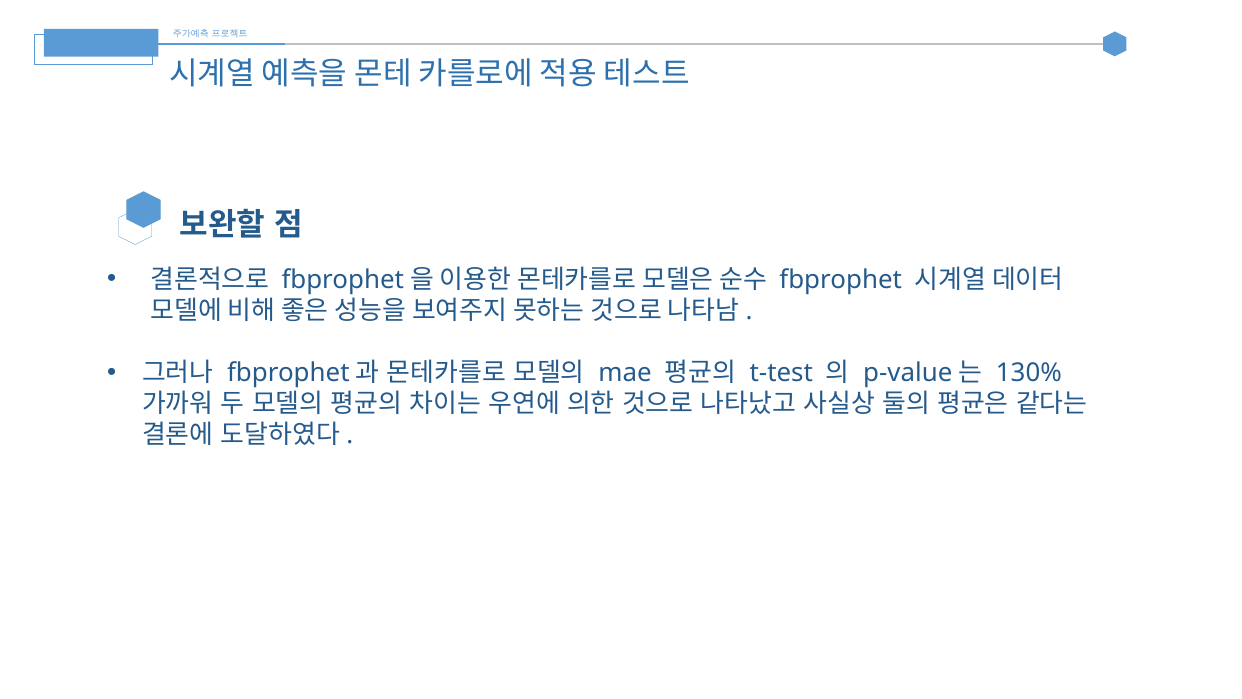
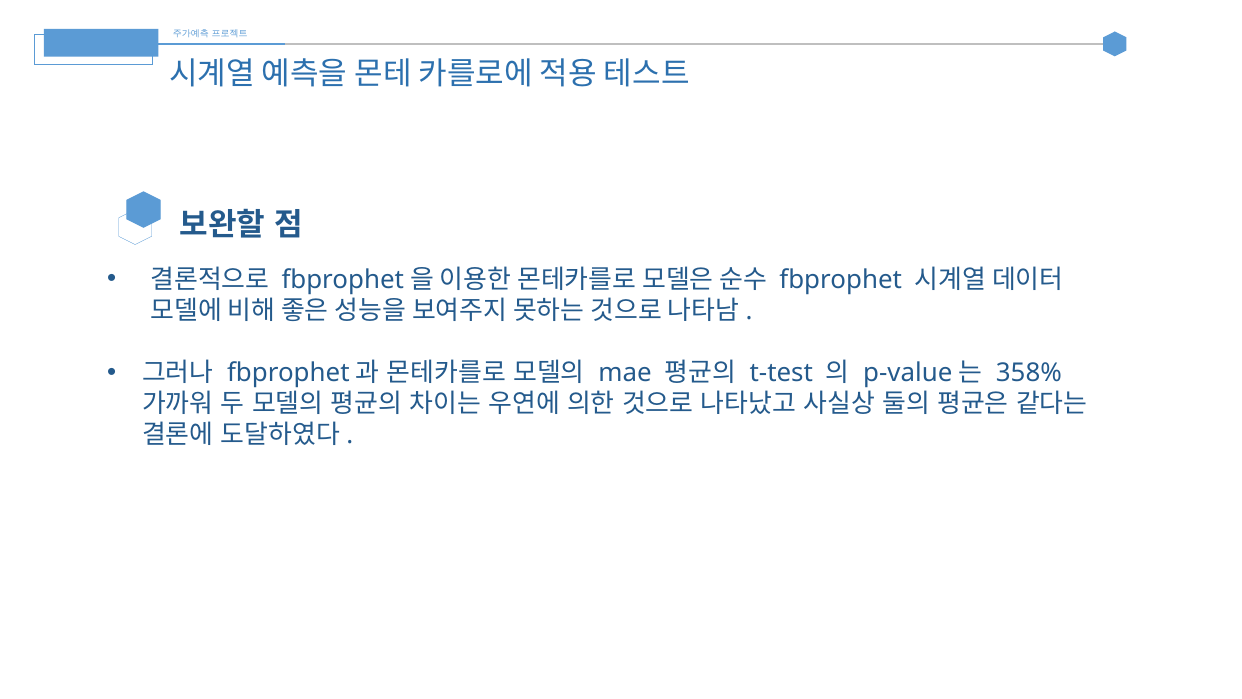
130%: 130% -> 358%
